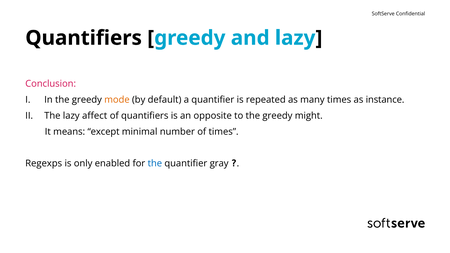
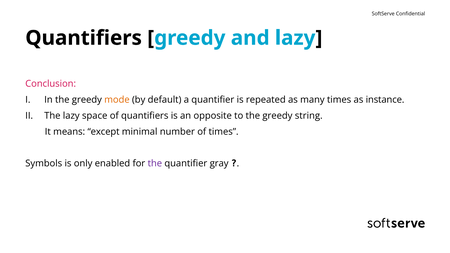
affect: affect -> space
might: might -> string
Regexps: Regexps -> Symbols
the at (155, 164) colour: blue -> purple
